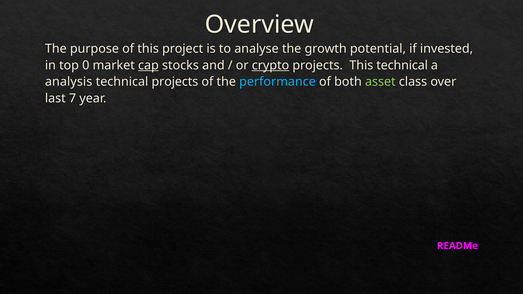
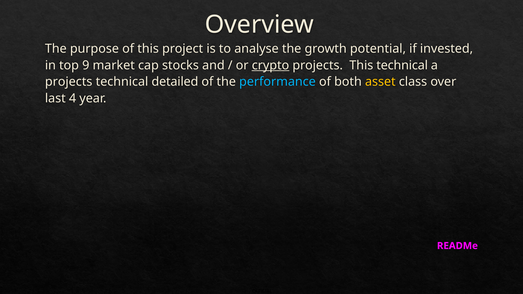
0: 0 -> 9
cap underline: present -> none
analysis at (69, 82): analysis -> projects
technical projects: projects -> detailed
asset colour: light green -> yellow
7: 7 -> 4
